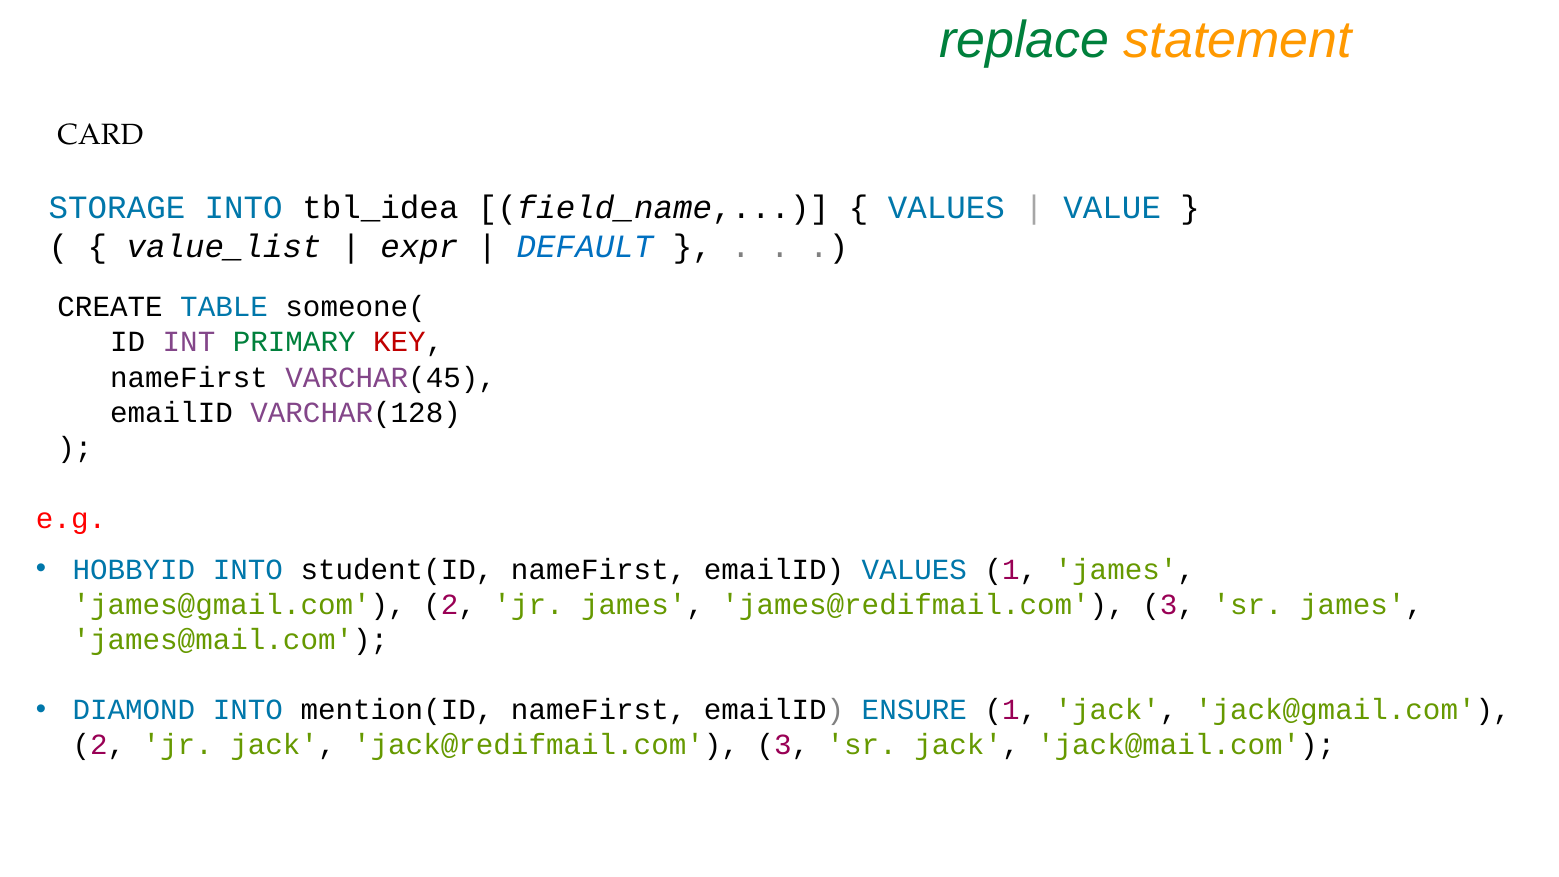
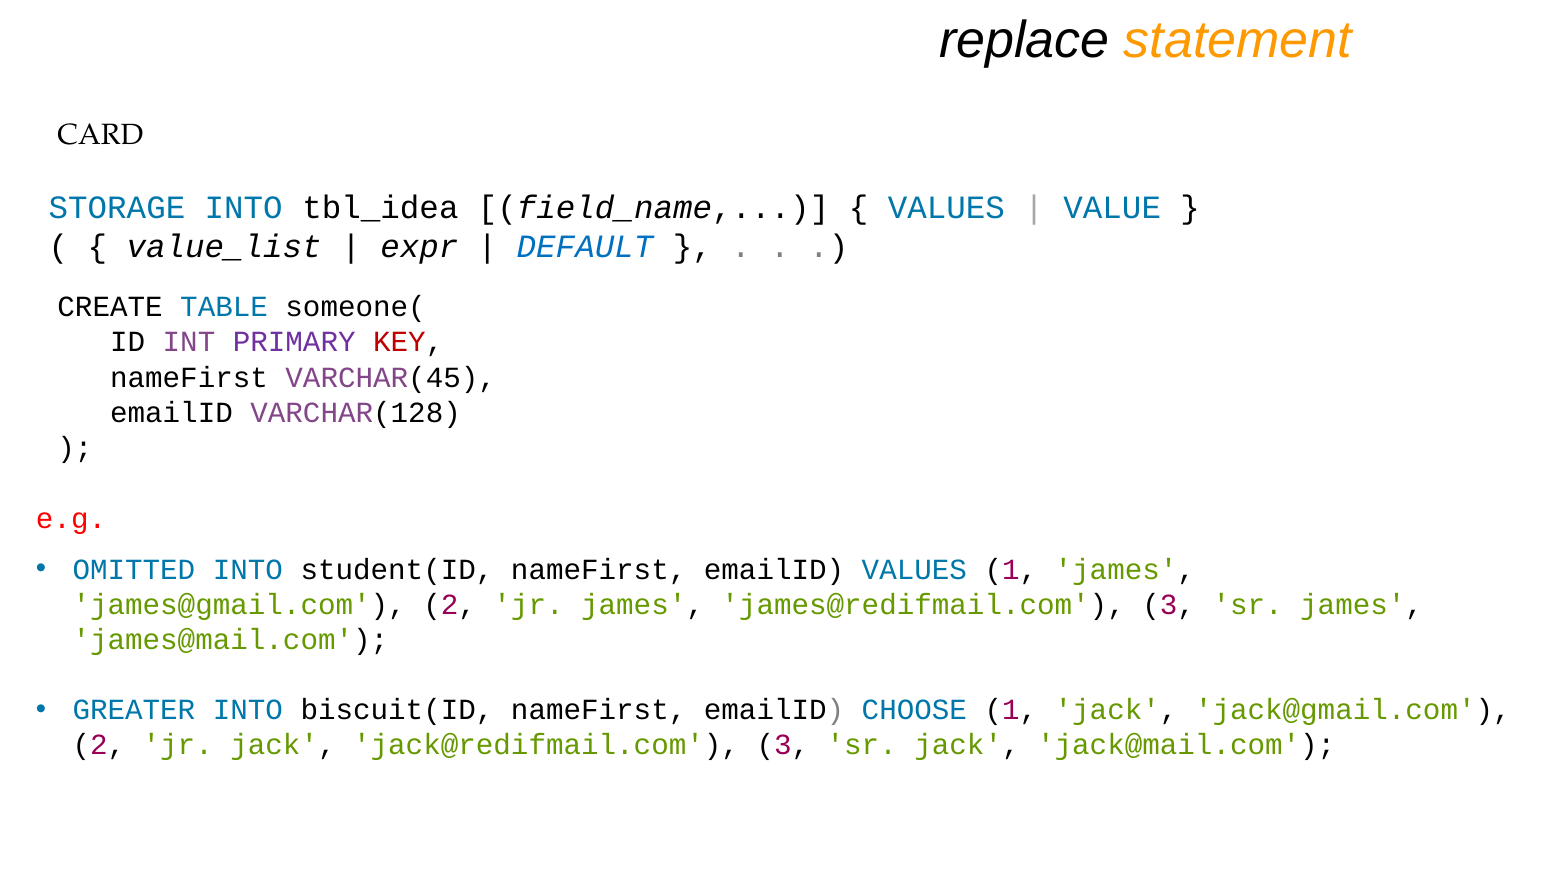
replace colour: green -> black
PRIMARY colour: green -> purple
HOBBYID: HOBBYID -> OMITTED
DIAMOND: DIAMOND -> GREATER
mention(ID: mention(ID -> biscuit(ID
ENSURE: ENSURE -> CHOOSE
